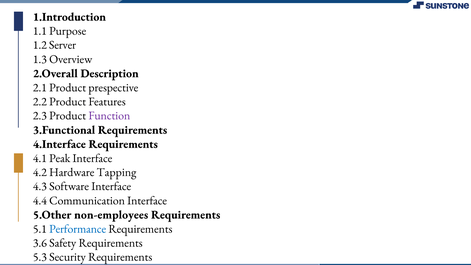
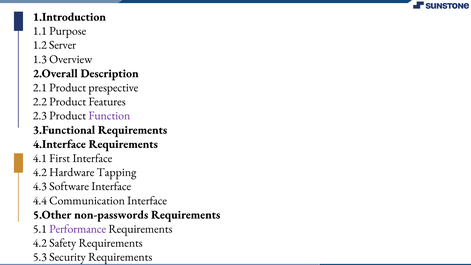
Peak: Peak -> First
non-employees: non-employees -> non-passwords
Performance colour: blue -> purple
3.6 at (40, 243): 3.6 -> 4.2
